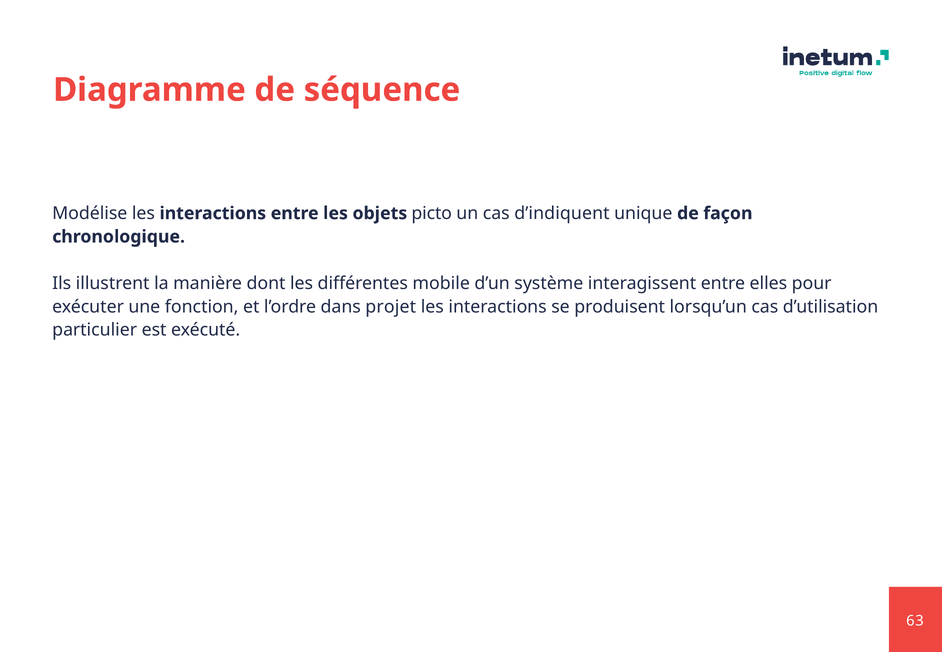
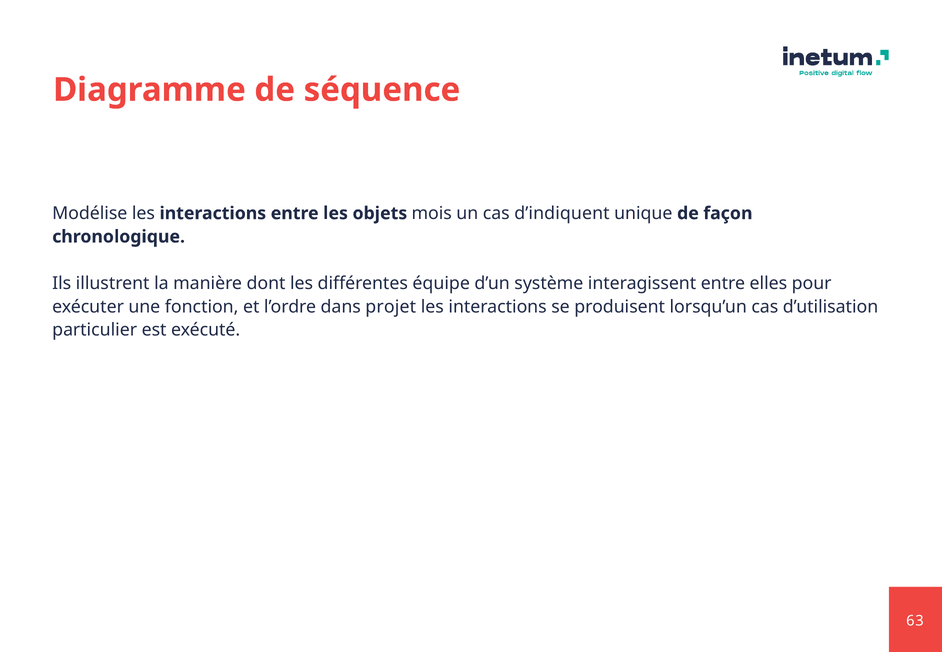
picto: picto -> mois
mobile: mobile -> équipe
